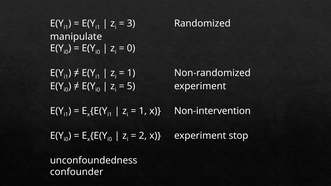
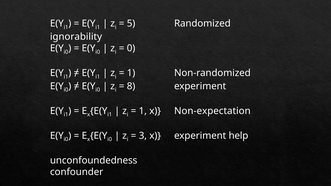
3: 3 -> 5
manipulate: manipulate -> ignorability
5: 5 -> 8
Non-intervention: Non-intervention -> Non-expectation
2: 2 -> 3
stop: stop -> help
